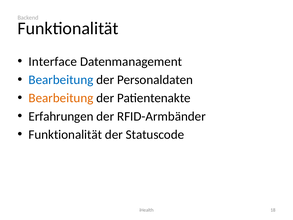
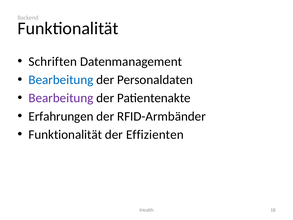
Interface: Interface -> Schriften
Bearbeitung at (61, 98) colour: orange -> purple
Statuscode: Statuscode -> Effizienten
